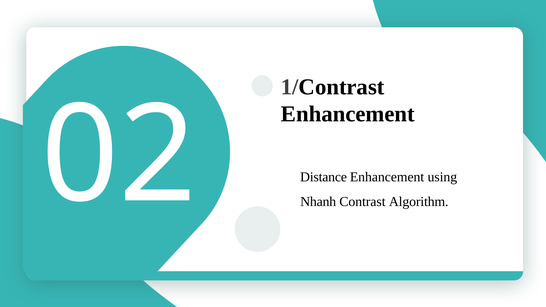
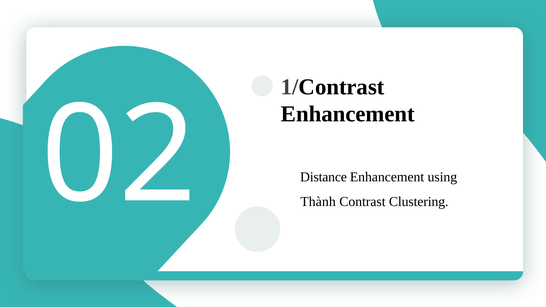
Nhanh: Nhanh -> Thành
Algorithm: Algorithm -> Clustering
